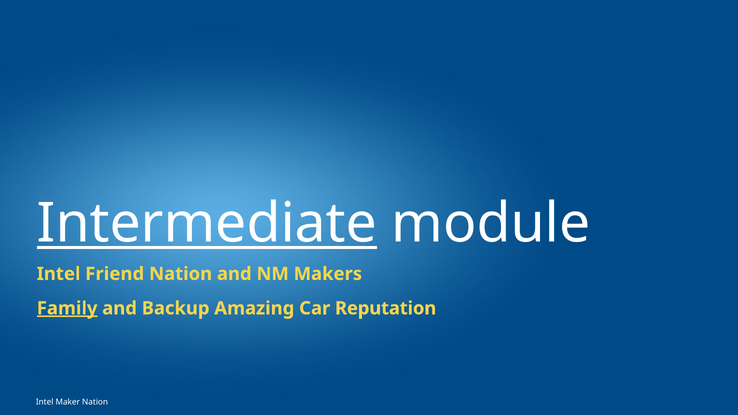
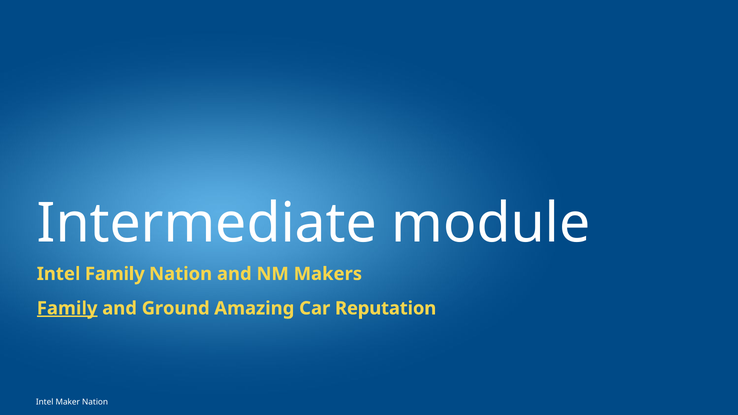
Intermediate underline: present -> none
Intel Friend: Friend -> Family
Backup: Backup -> Ground
